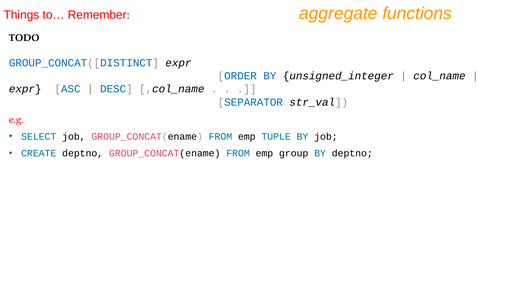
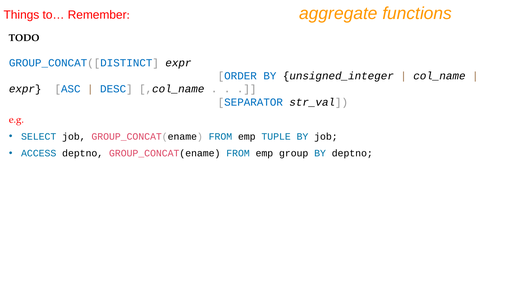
CREATE: CREATE -> ACCESS
